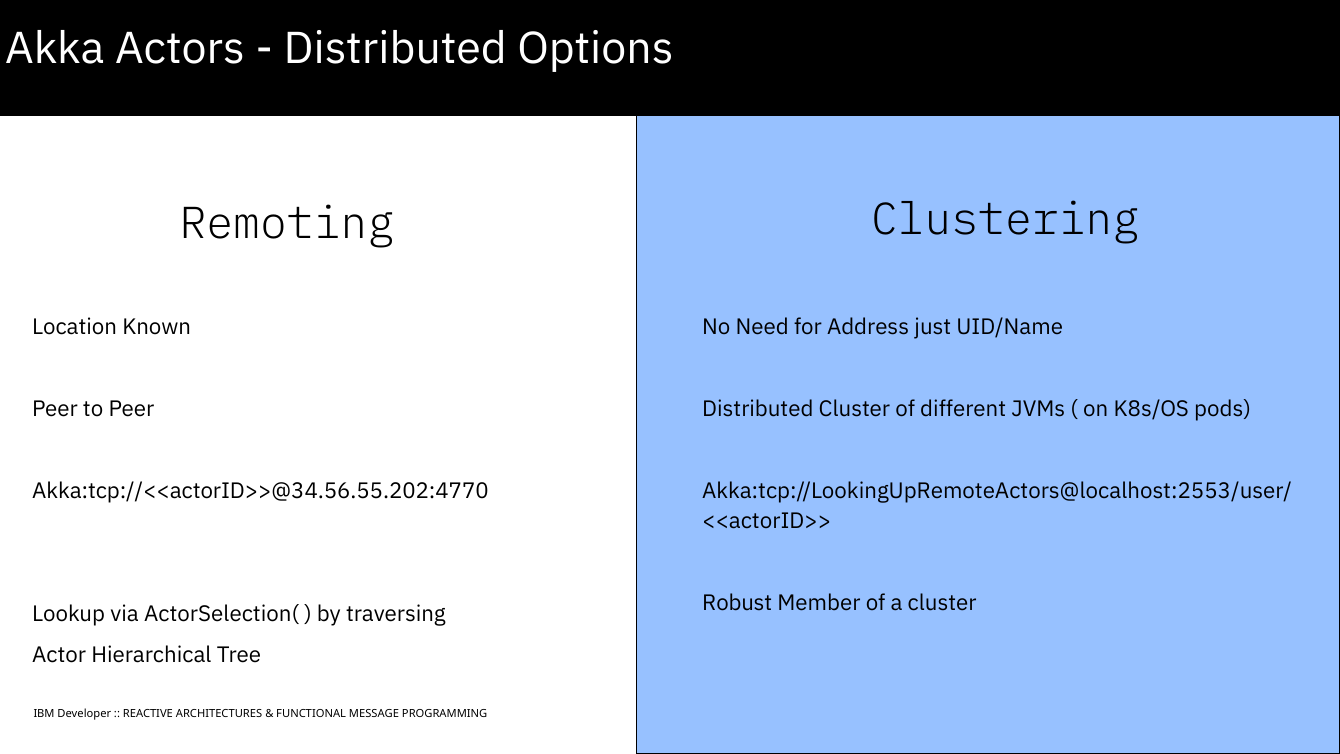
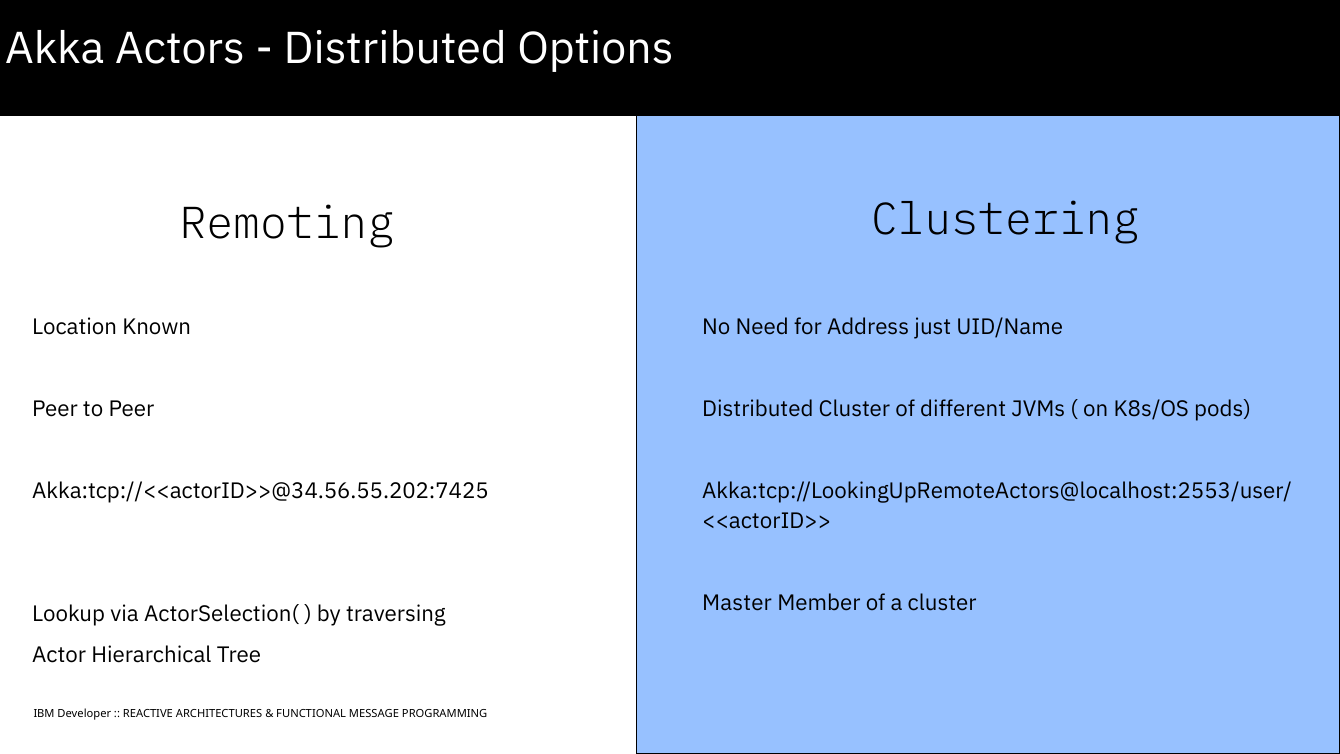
Akka:tcp://<<actorID>>@34.56.55.202:4770: Akka:tcp://<<actorID>>@34.56.55.202:4770 -> Akka:tcp://<<actorID>>@34.56.55.202:7425
Robust: Robust -> Master
